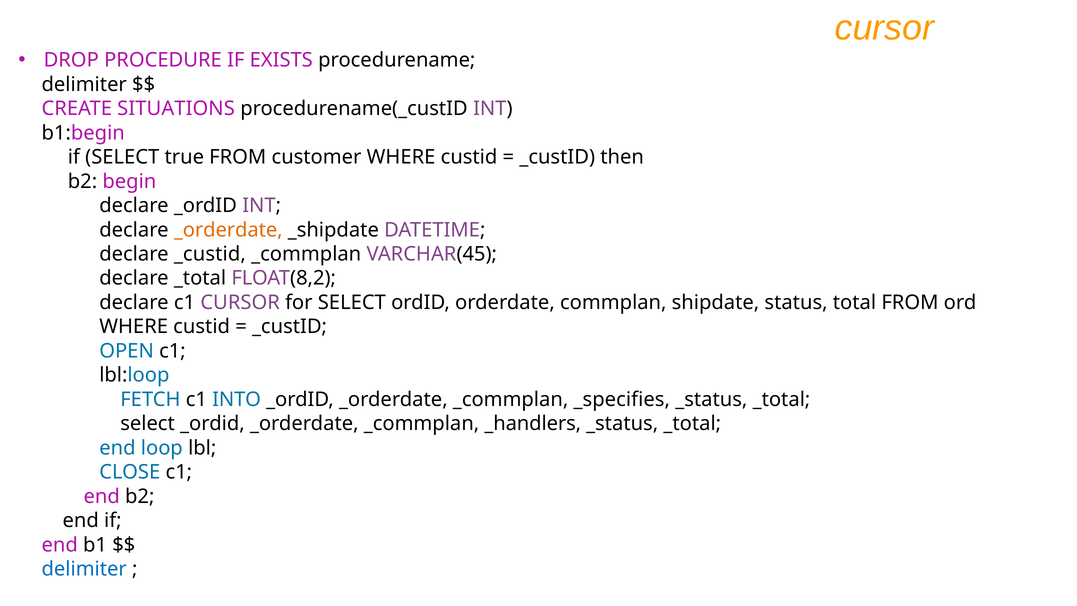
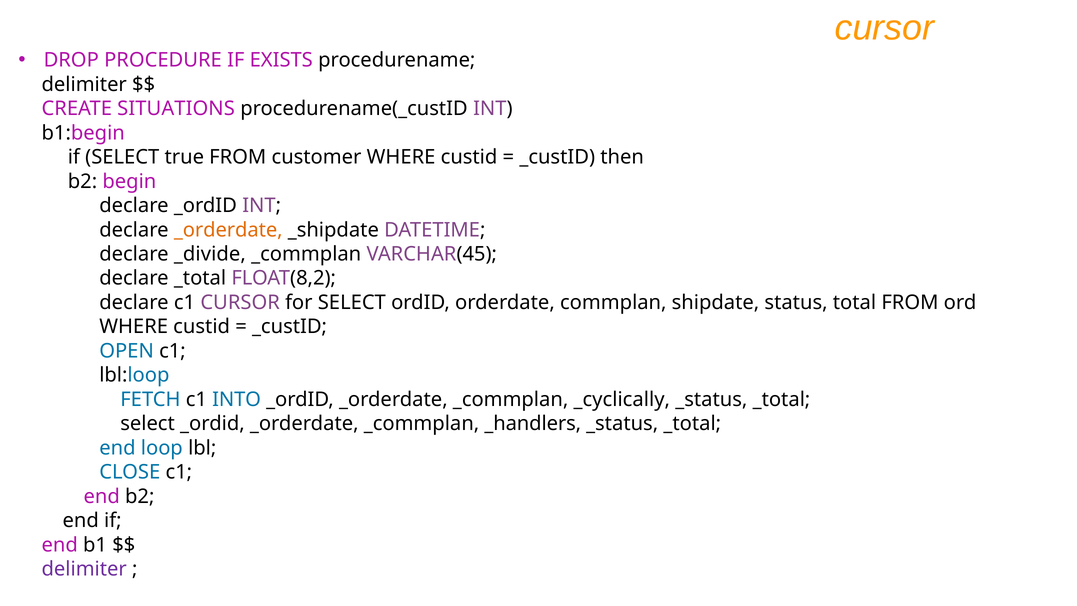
declare _custid: _custid -> _divide
_specifies: _specifies -> _cyclically
delimiter at (84, 569) colour: blue -> purple
